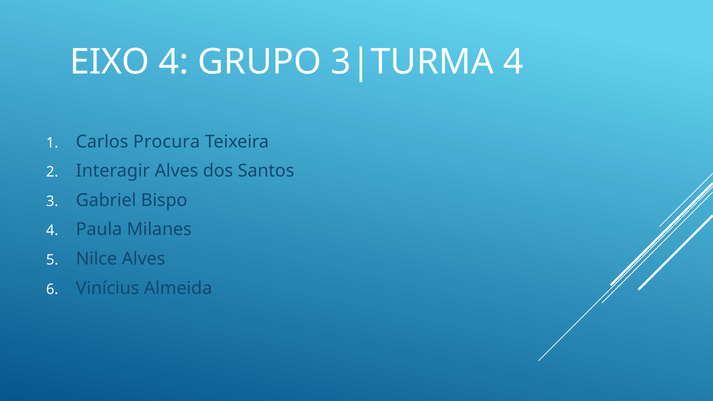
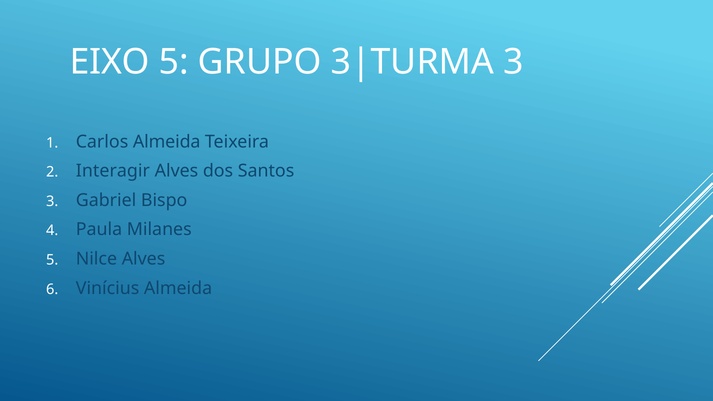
EIXO 4: 4 -> 5
4 at (513, 62): 4 -> 3
Carlos Procura: Procura -> Almeida
